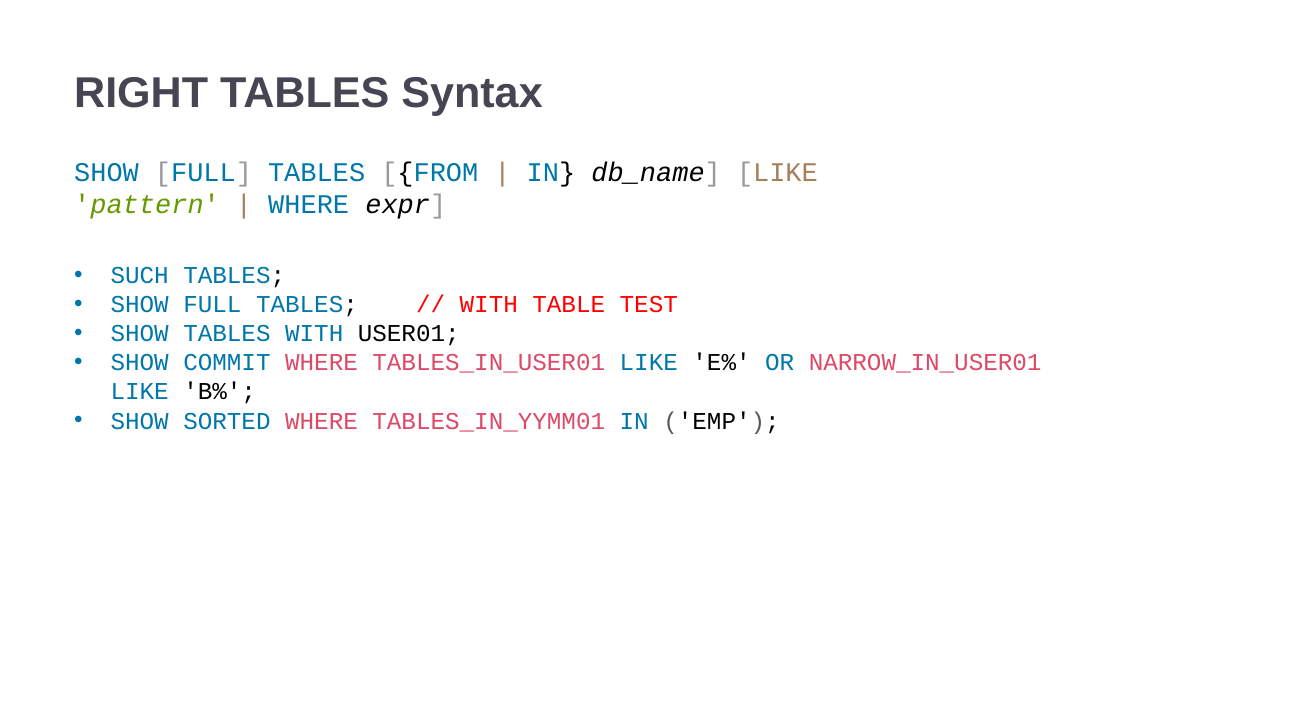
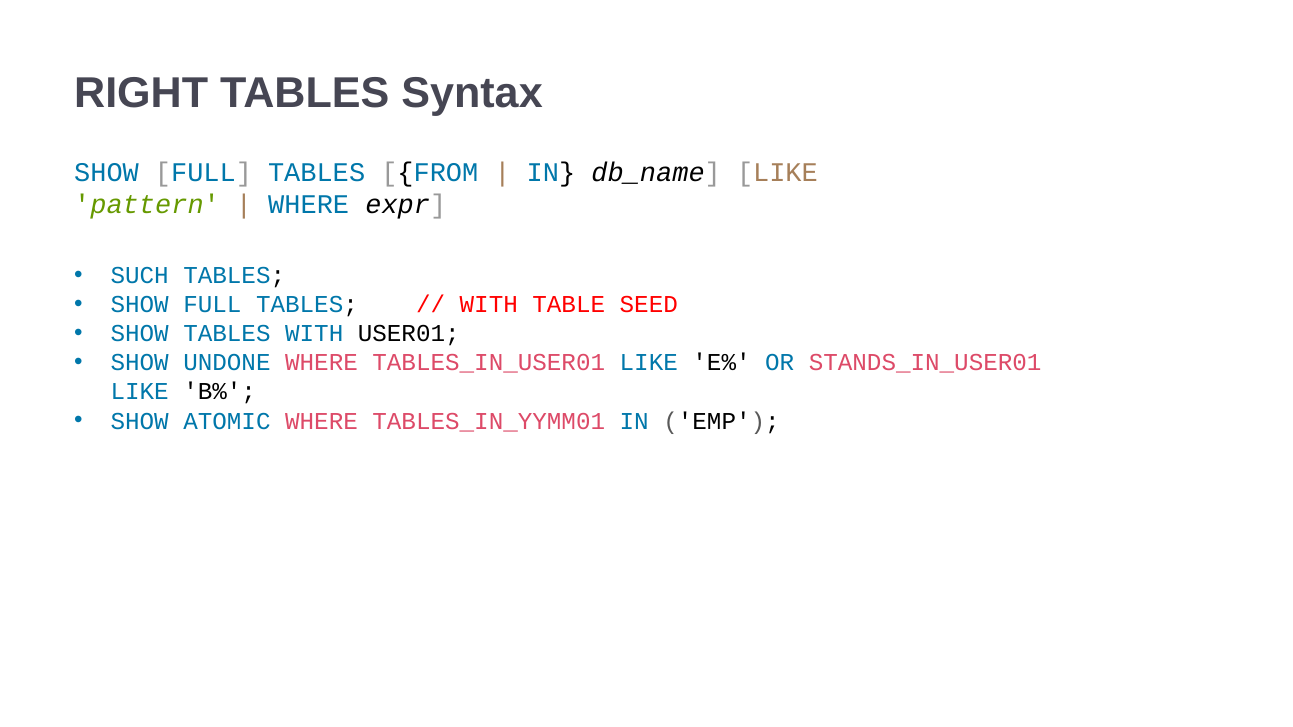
TEST: TEST -> SEED
COMMIT: COMMIT -> UNDONE
NARROW_IN_USER01: NARROW_IN_USER01 -> STANDS_IN_USER01
SORTED: SORTED -> ATOMIC
